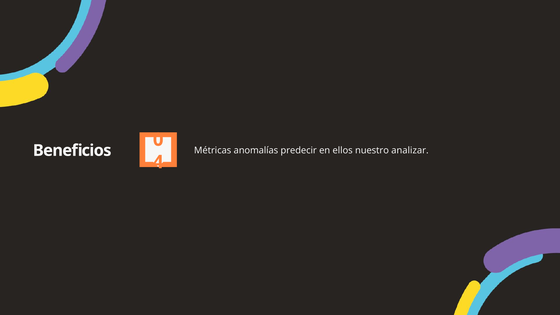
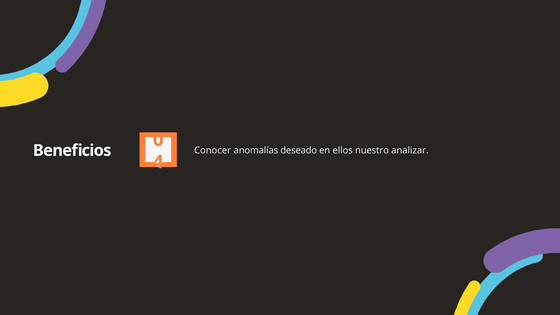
Métricas: Métricas -> Conocer
predecir: predecir -> deseado
